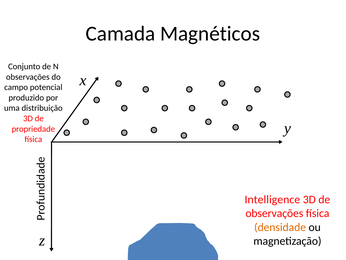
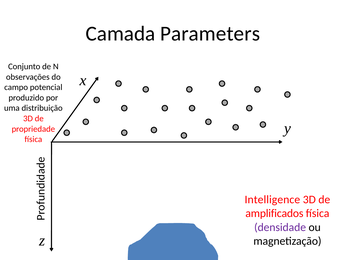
Magnéticos: Magnéticos -> Parameters
observações at (274, 213): observações -> amplificados
densidade colour: orange -> purple
